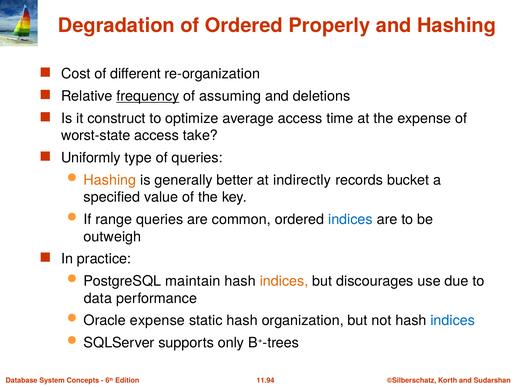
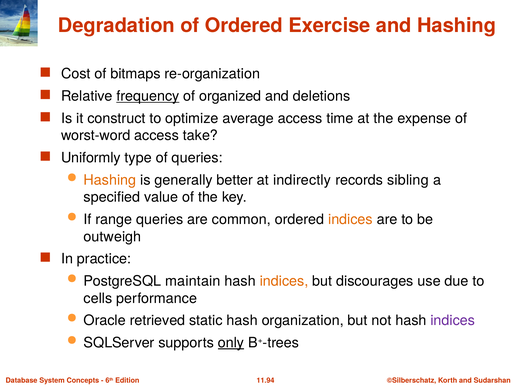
Properly: Properly -> Exercise
different: different -> bitmaps
assuming: assuming -> organized
worst-state: worst-state -> worst-word
bucket: bucket -> sibling
indices at (350, 219) colour: blue -> orange
data: data -> cells
Oracle expense: expense -> retrieved
indices at (453, 321) colour: blue -> purple
only underline: none -> present
